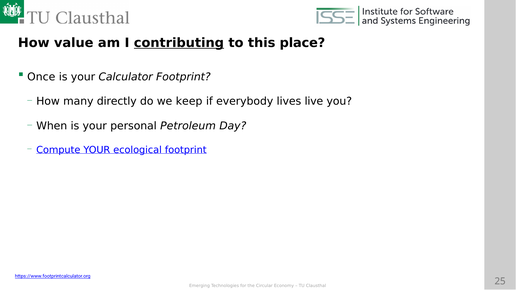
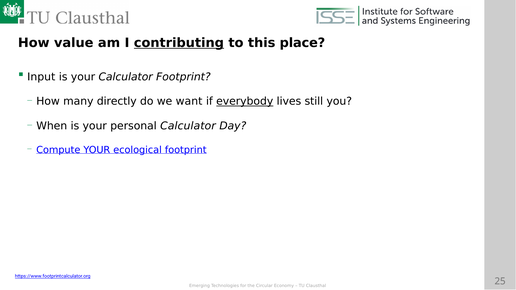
Once: Once -> Input
keep: keep -> want
everybody underline: none -> present
live: live -> still
personal Petroleum: Petroleum -> Calculator
